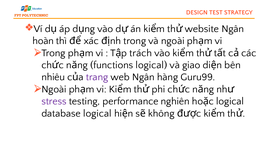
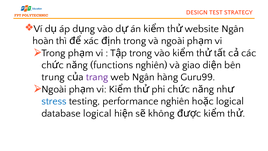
trách at (141, 53): trách -> trong
functions logical: logical -> nghiên
nhiêu: nhiêu -> trung
stress colour: purple -> blue
